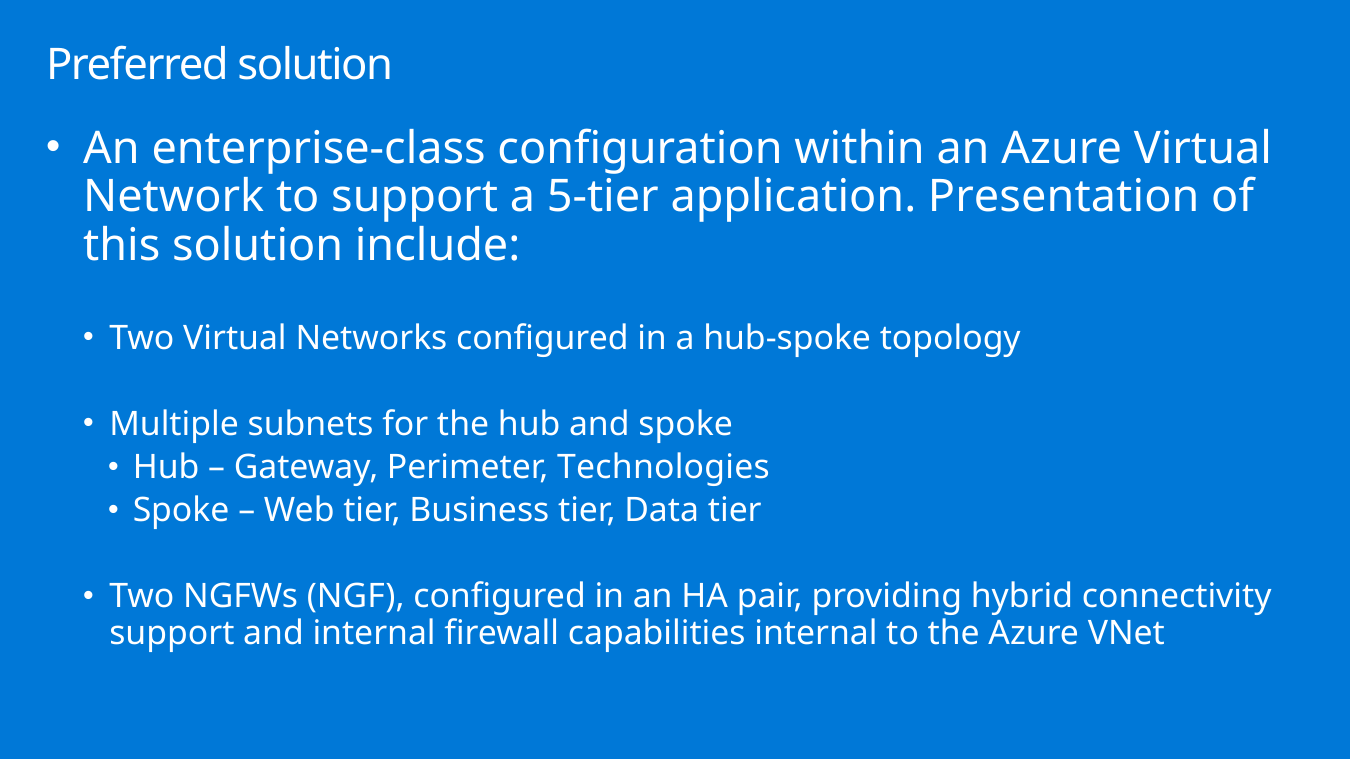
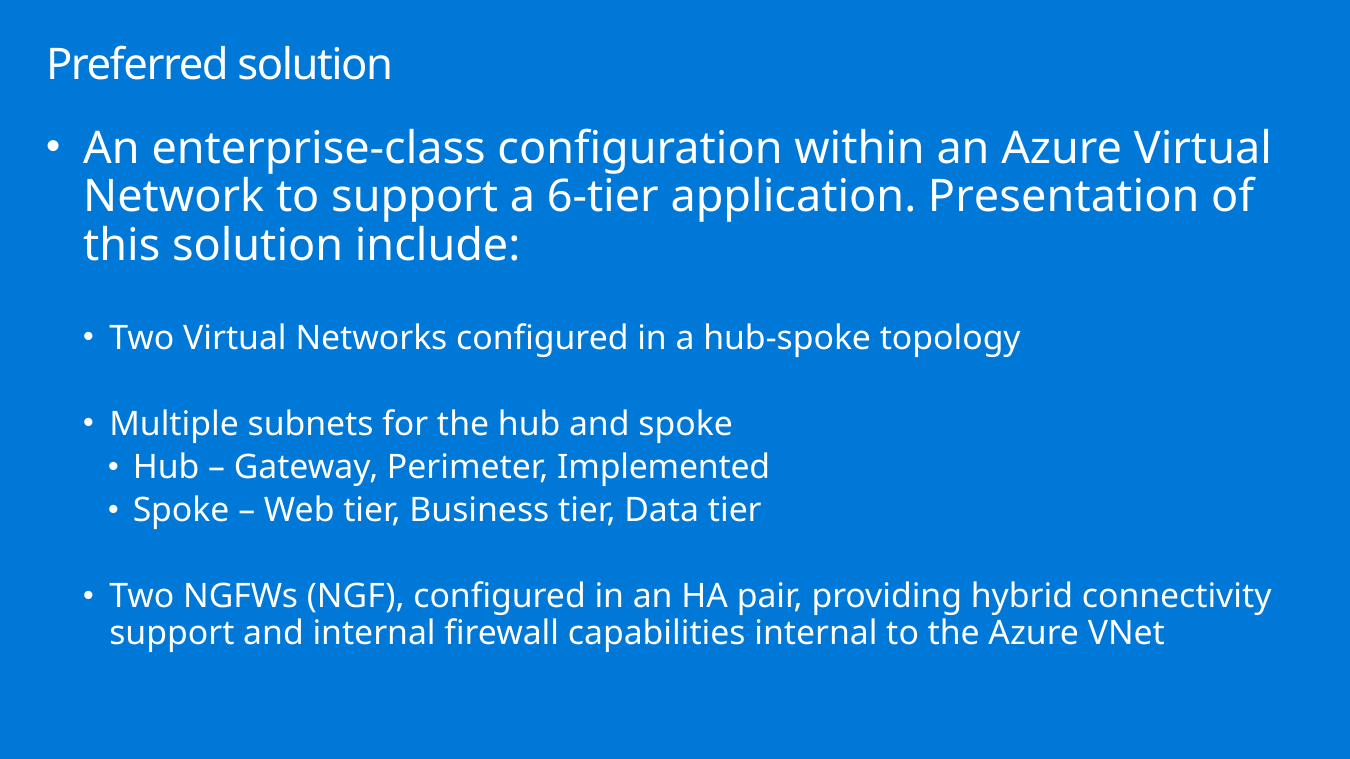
5-tier: 5-tier -> 6-tier
Technologies: Technologies -> Implemented
